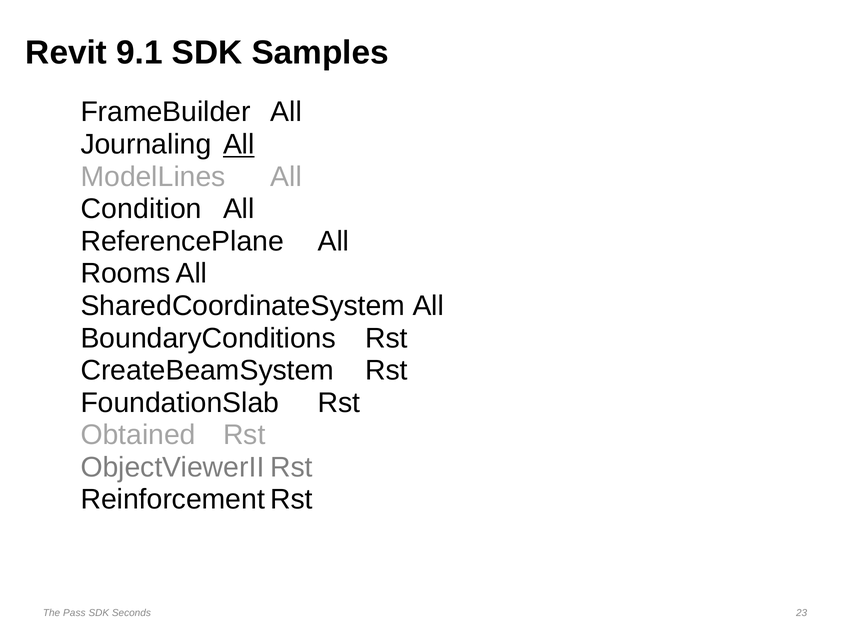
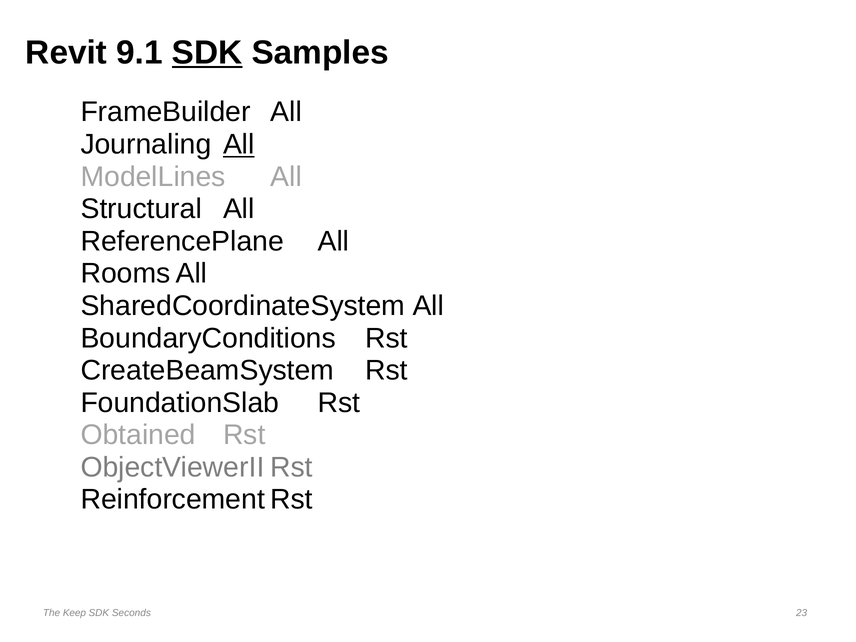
SDK at (207, 53) underline: none -> present
Condition: Condition -> Structural
Pass: Pass -> Keep
